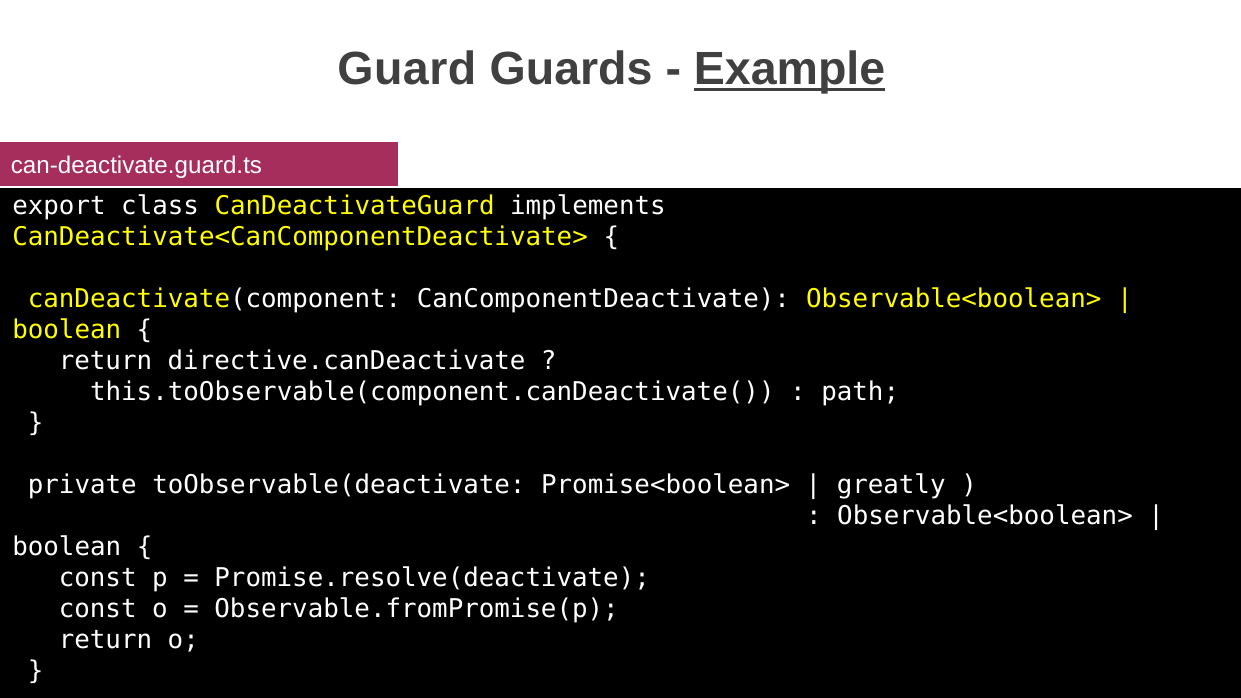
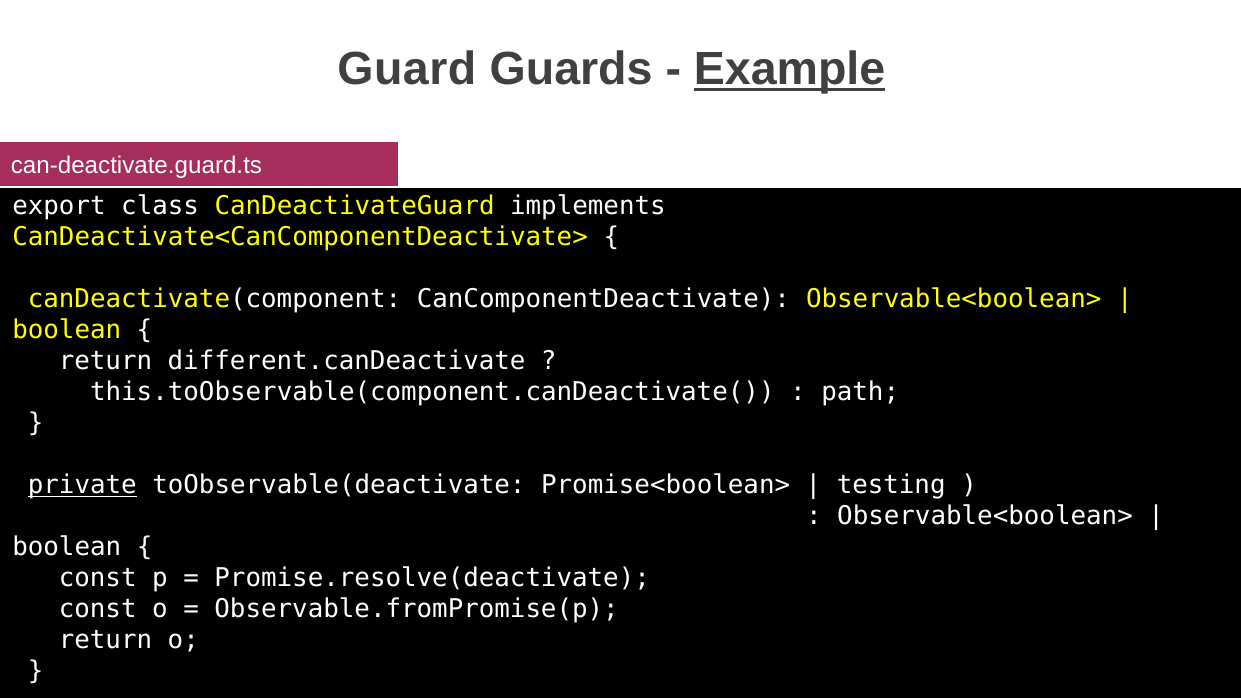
directive.canDeactivate: directive.canDeactivate -> different.canDeactivate
private underline: none -> present
greatly: greatly -> testing
